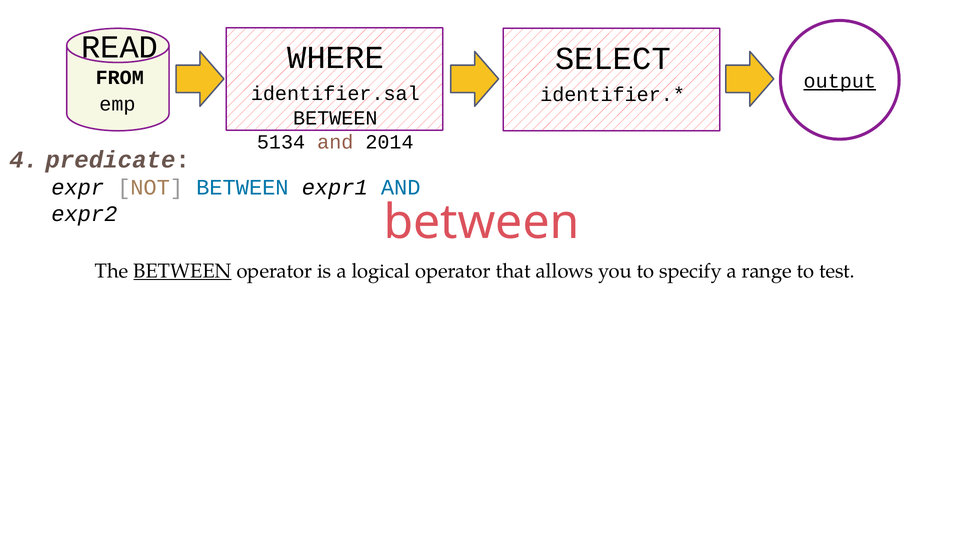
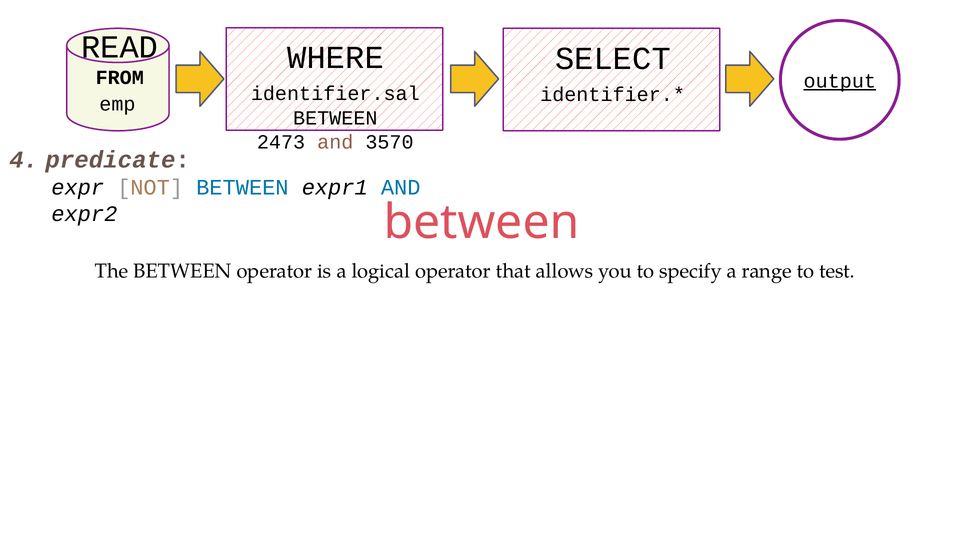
5134: 5134 -> 2473
2014: 2014 -> 3570
BETWEEN at (182, 271) underline: present -> none
